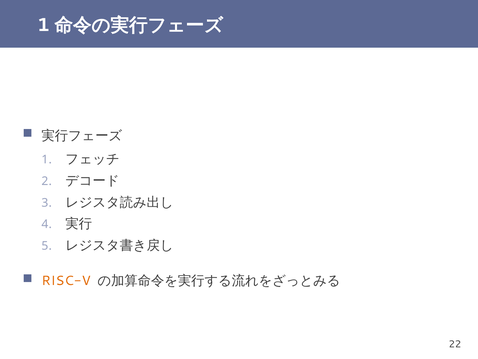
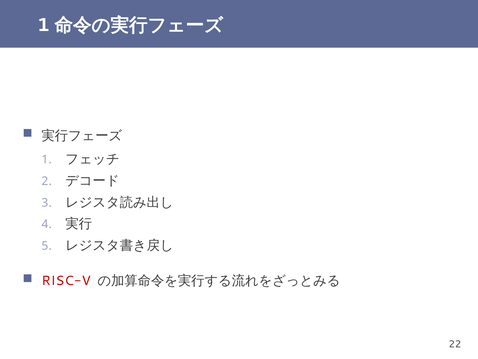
RISC-V colour: orange -> red
